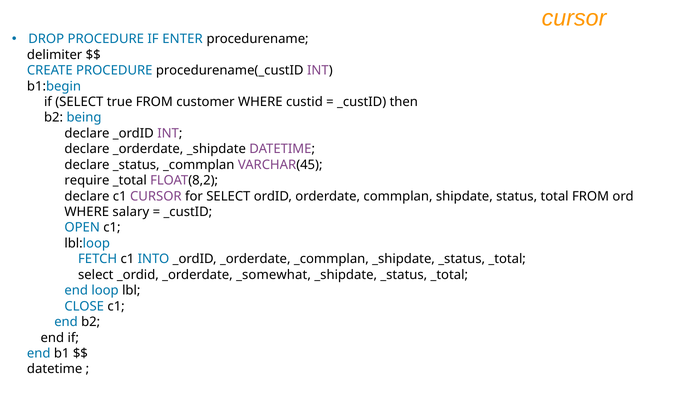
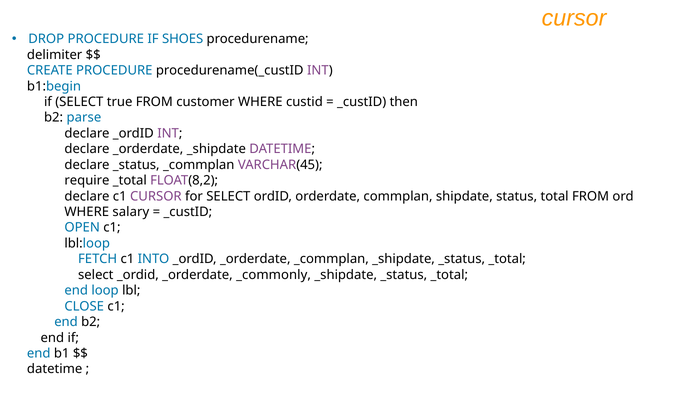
ENTER: ENTER -> SHOES
being: being -> parse
_somewhat: _somewhat -> _commonly
